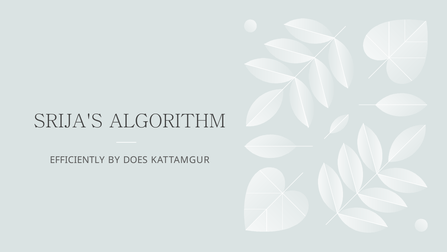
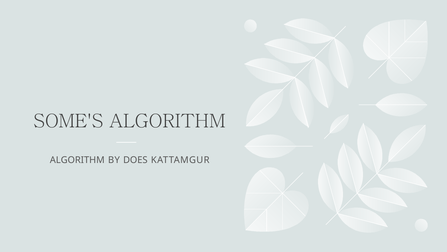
SRIJA'S: SRIJA'S -> SOME'S
EFFICIENTLY at (77, 160): EFFICIENTLY -> ALGORITHM
